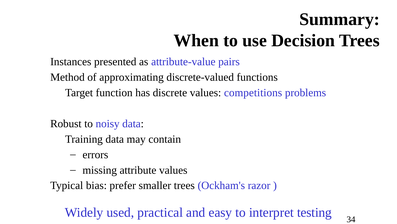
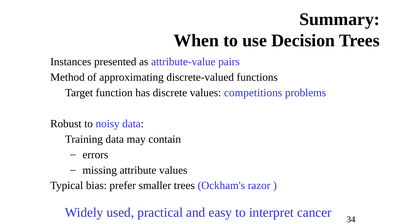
testing: testing -> cancer
